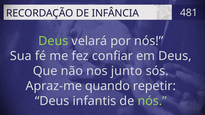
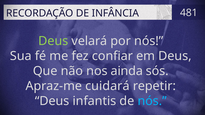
junto: junto -> ainda
quando: quando -> cuidará
nós at (152, 101) colour: light green -> light blue
